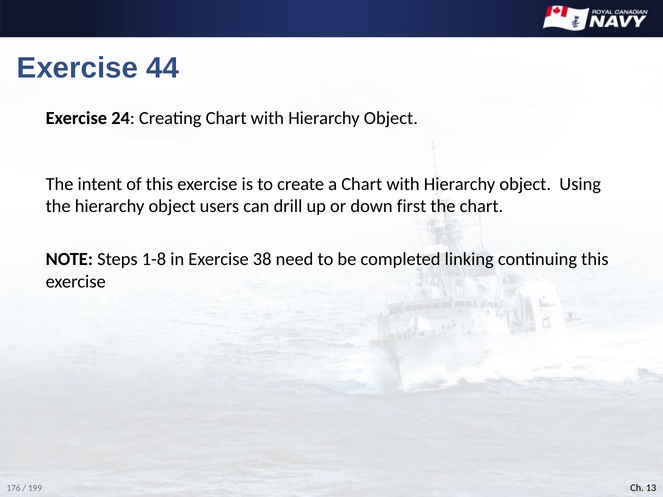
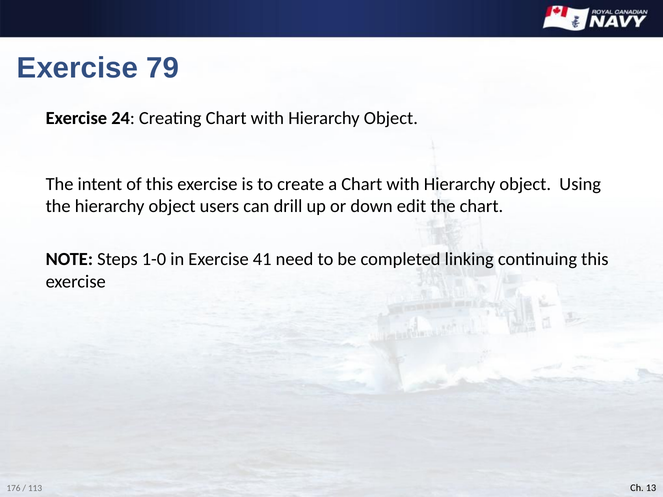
44: 44 -> 79
first: first -> edit
1-8: 1-8 -> 1-0
38: 38 -> 41
199: 199 -> 113
